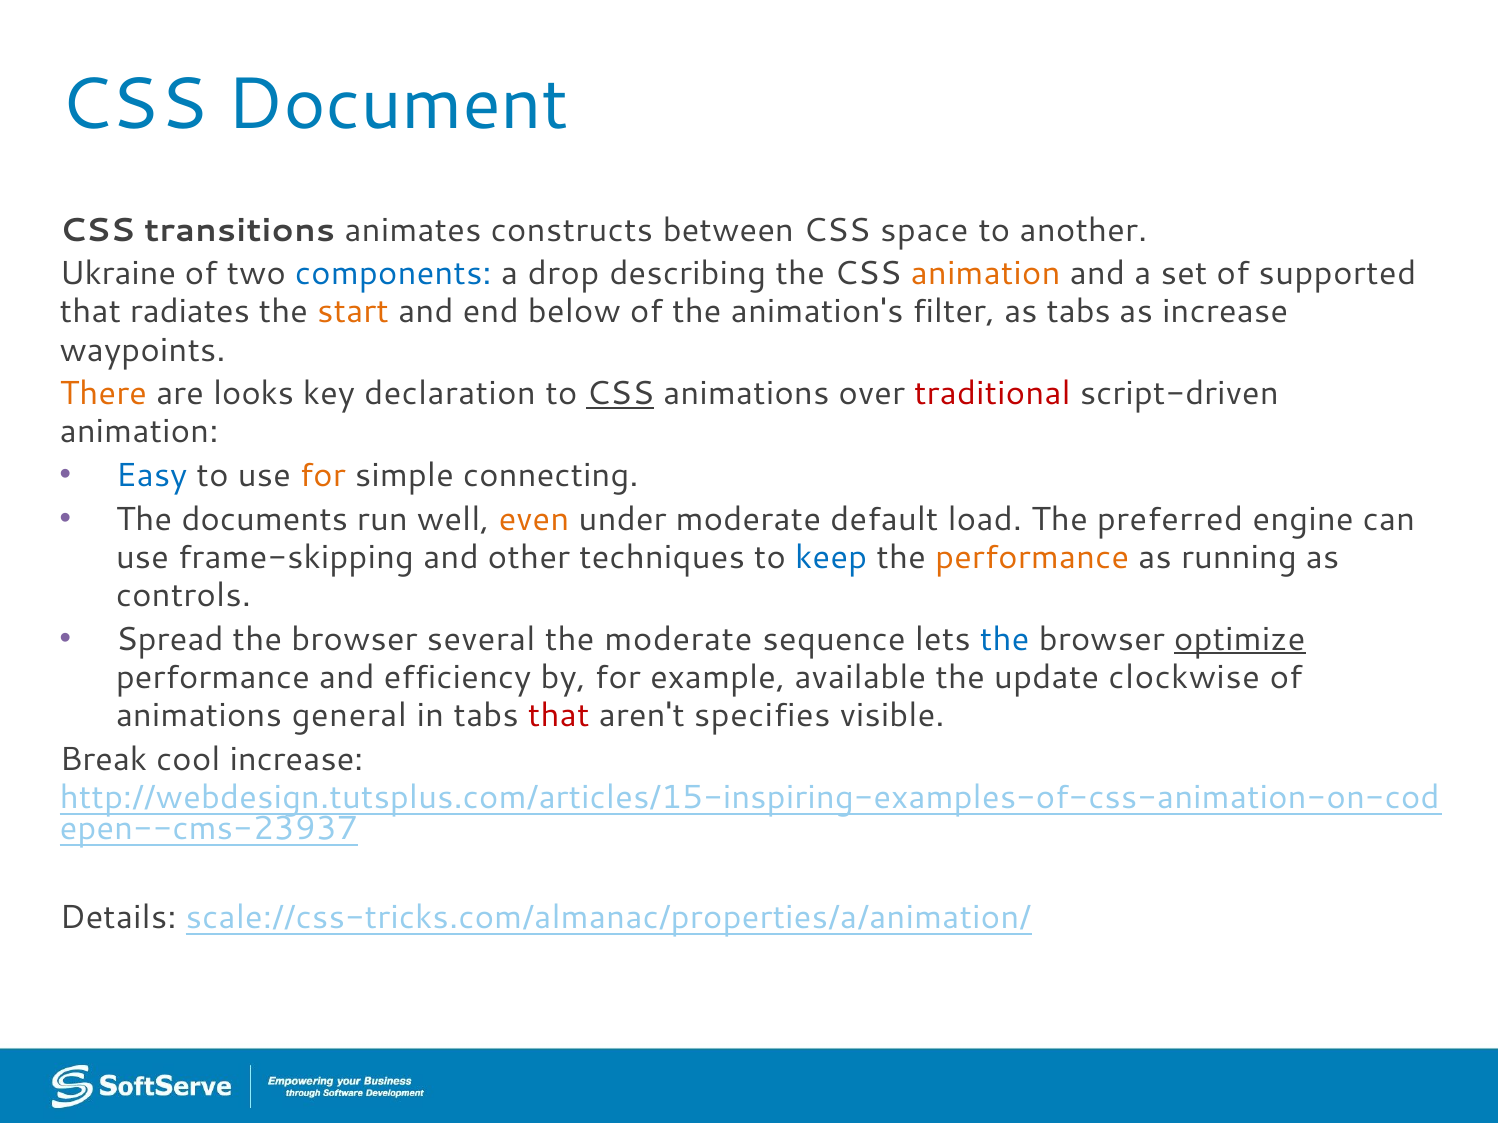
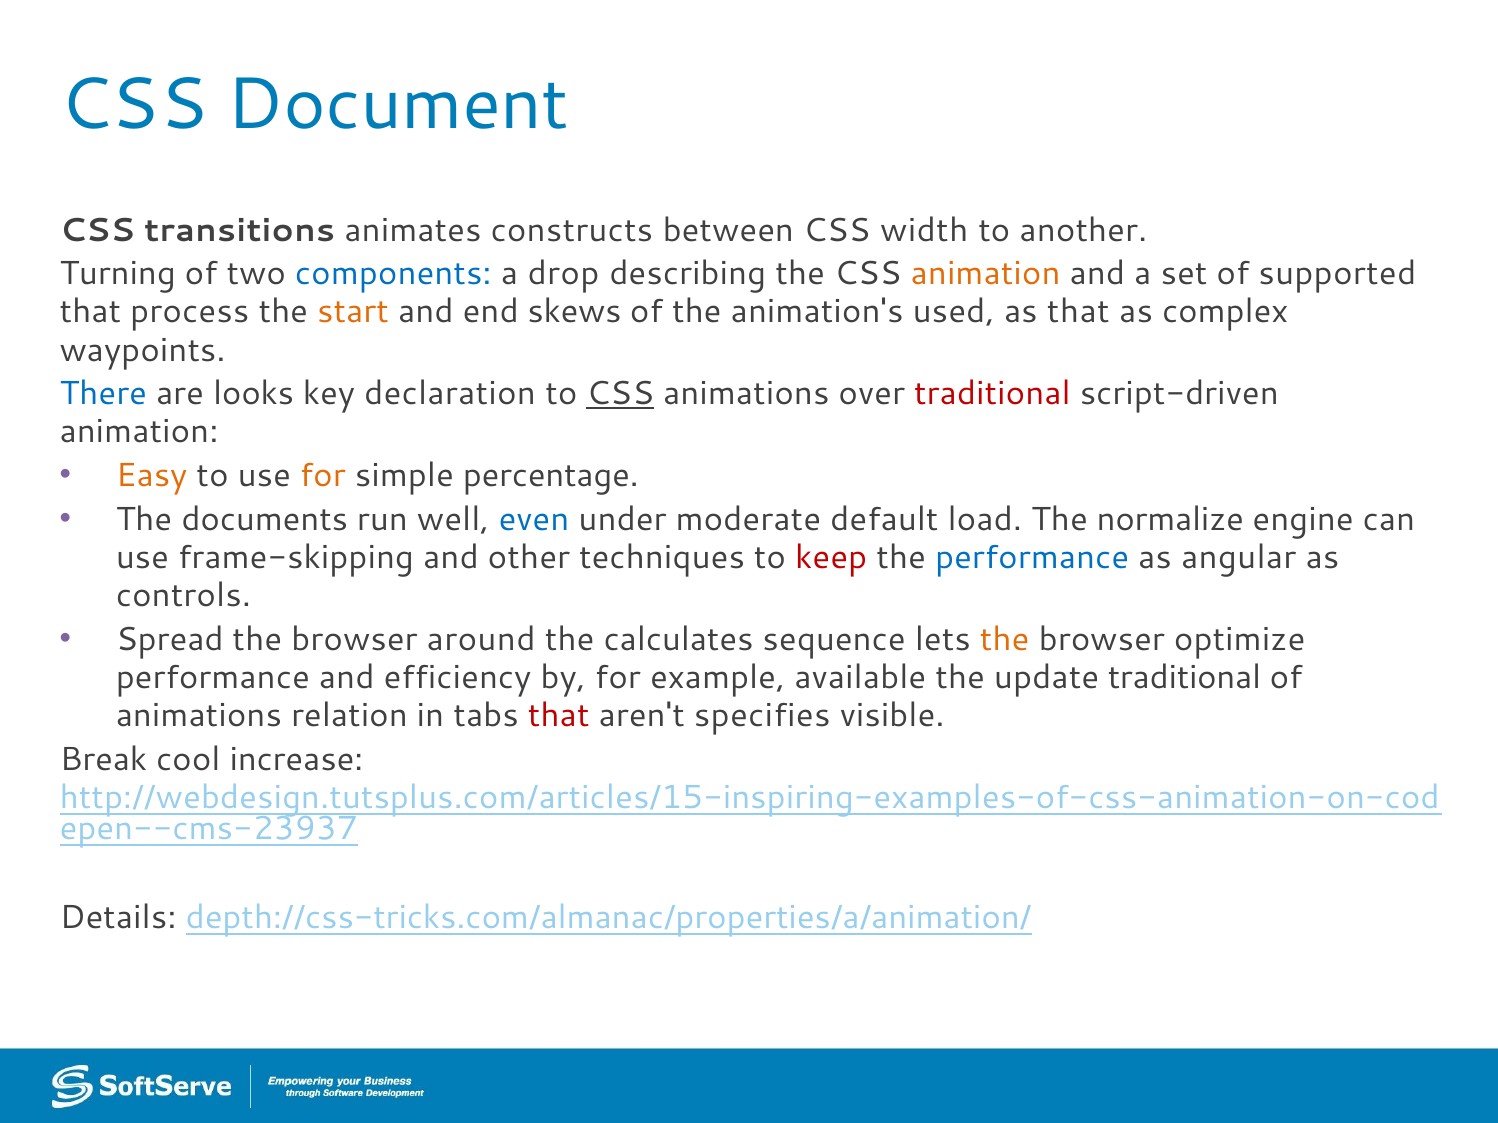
space: space -> width
Ukraine: Ukraine -> Turning
radiates: radiates -> process
below: below -> skews
filter: filter -> used
as tabs: tabs -> that
as increase: increase -> complex
There colour: orange -> blue
Easy colour: blue -> orange
connecting: connecting -> percentage
even colour: orange -> blue
preferred: preferred -> normalize
keep colour: blue -> red
performance at (1032, 558) colour: orange -> blue
running: running -> angular
several: several -> around
the moderate: moderate -> calculates
the at (1005, 639) colour: blue -> orange
optimize underline: present -> none
update clockwise: clockwise -> traditional
general: general -> relation
scale://css-tricks.com/almanac/properties/a/animation/: scale://css-tricks.com/almanac/properties/a/animation/ -> depth://css-tricks.com/almanac/properties/a/animation/
